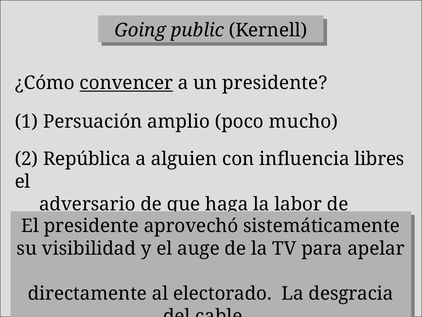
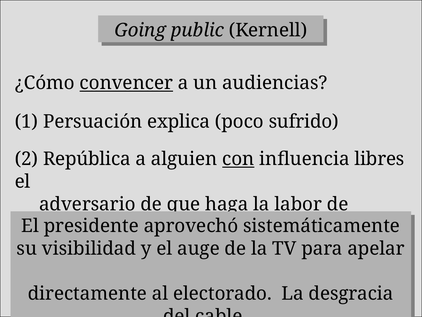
un presidente: presidente -> audiencias
amplio: amplio -> explica
mucho: mucho -> sufrido
con underline: none -> present
